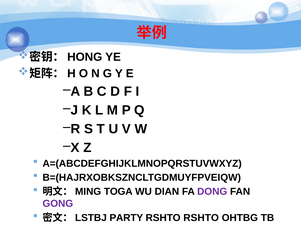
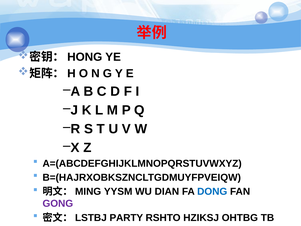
TOGA: TOGA -> YYSM
DONG colour: purple -> blue
RSHTO RSHTO: RSHTO -> HZIKSJ
